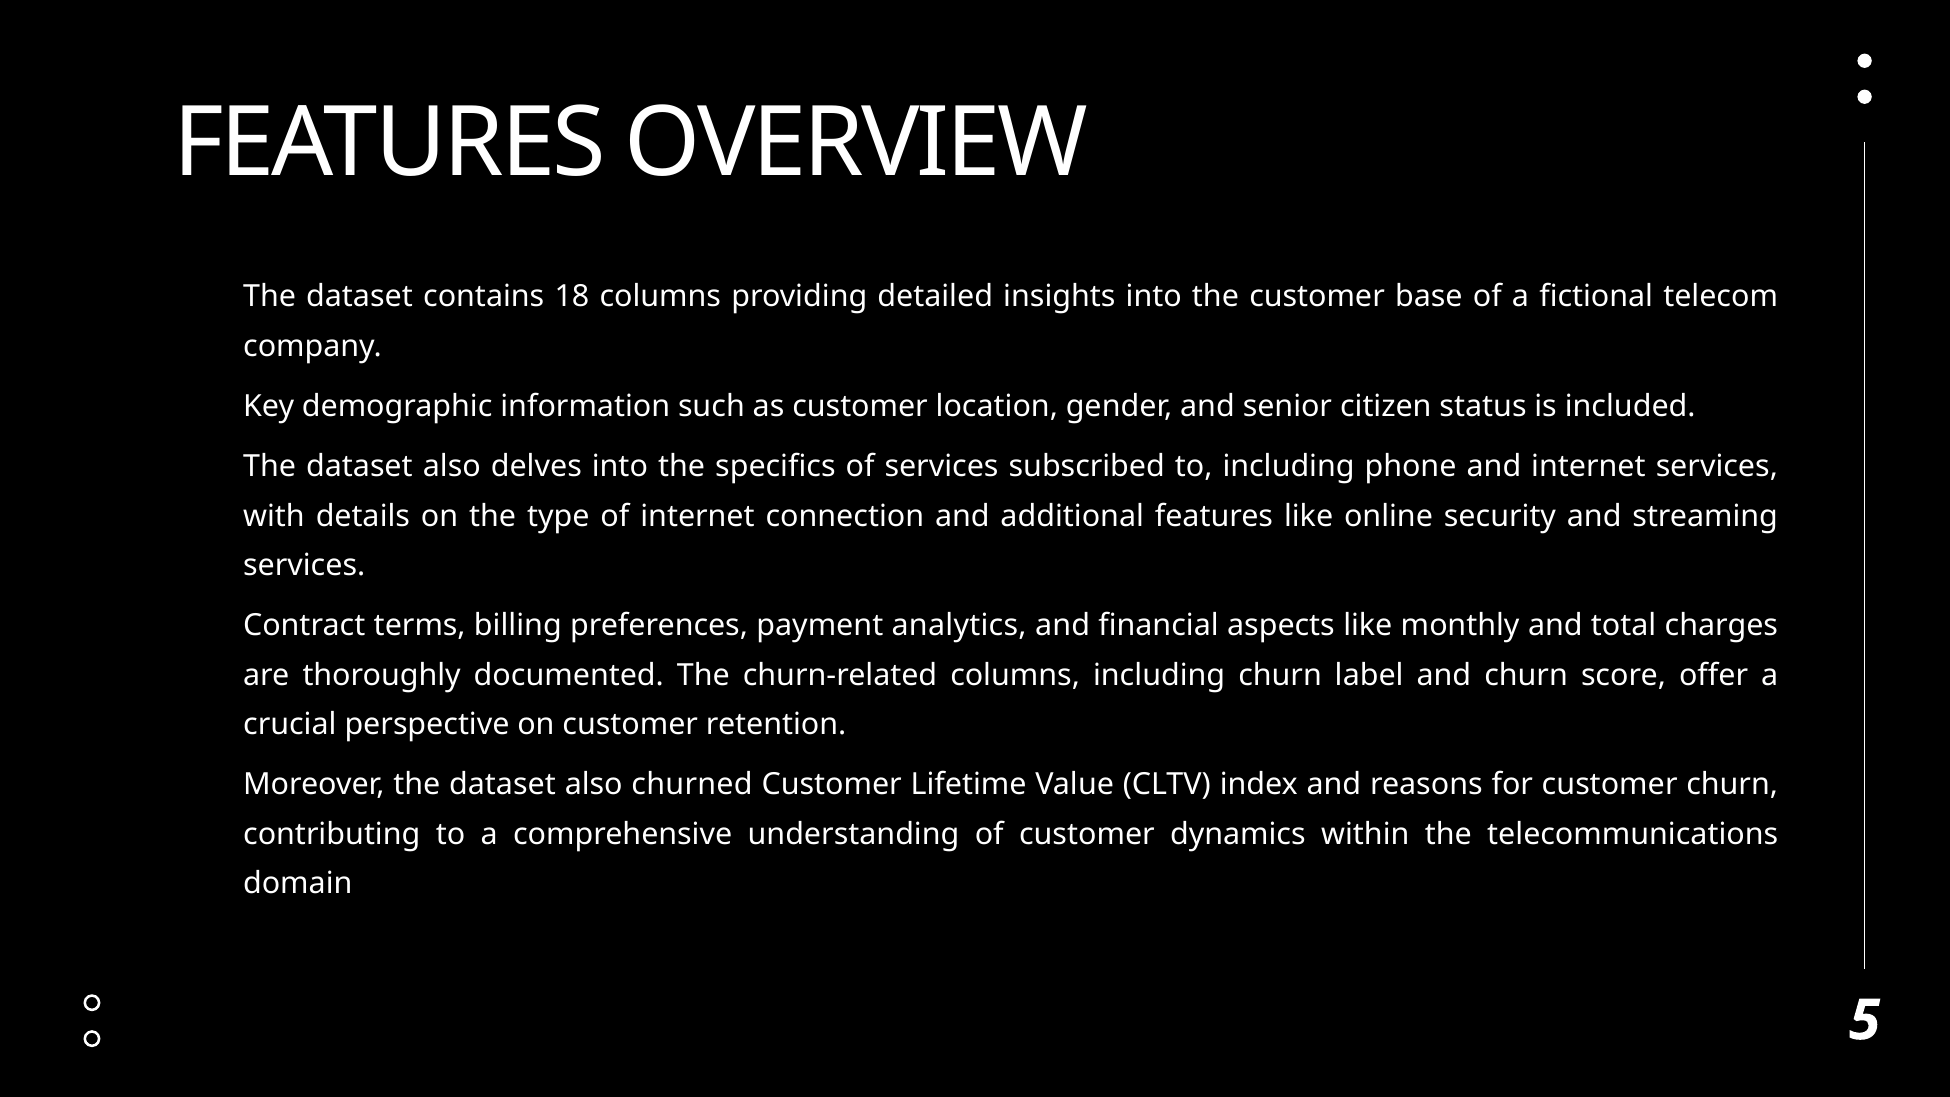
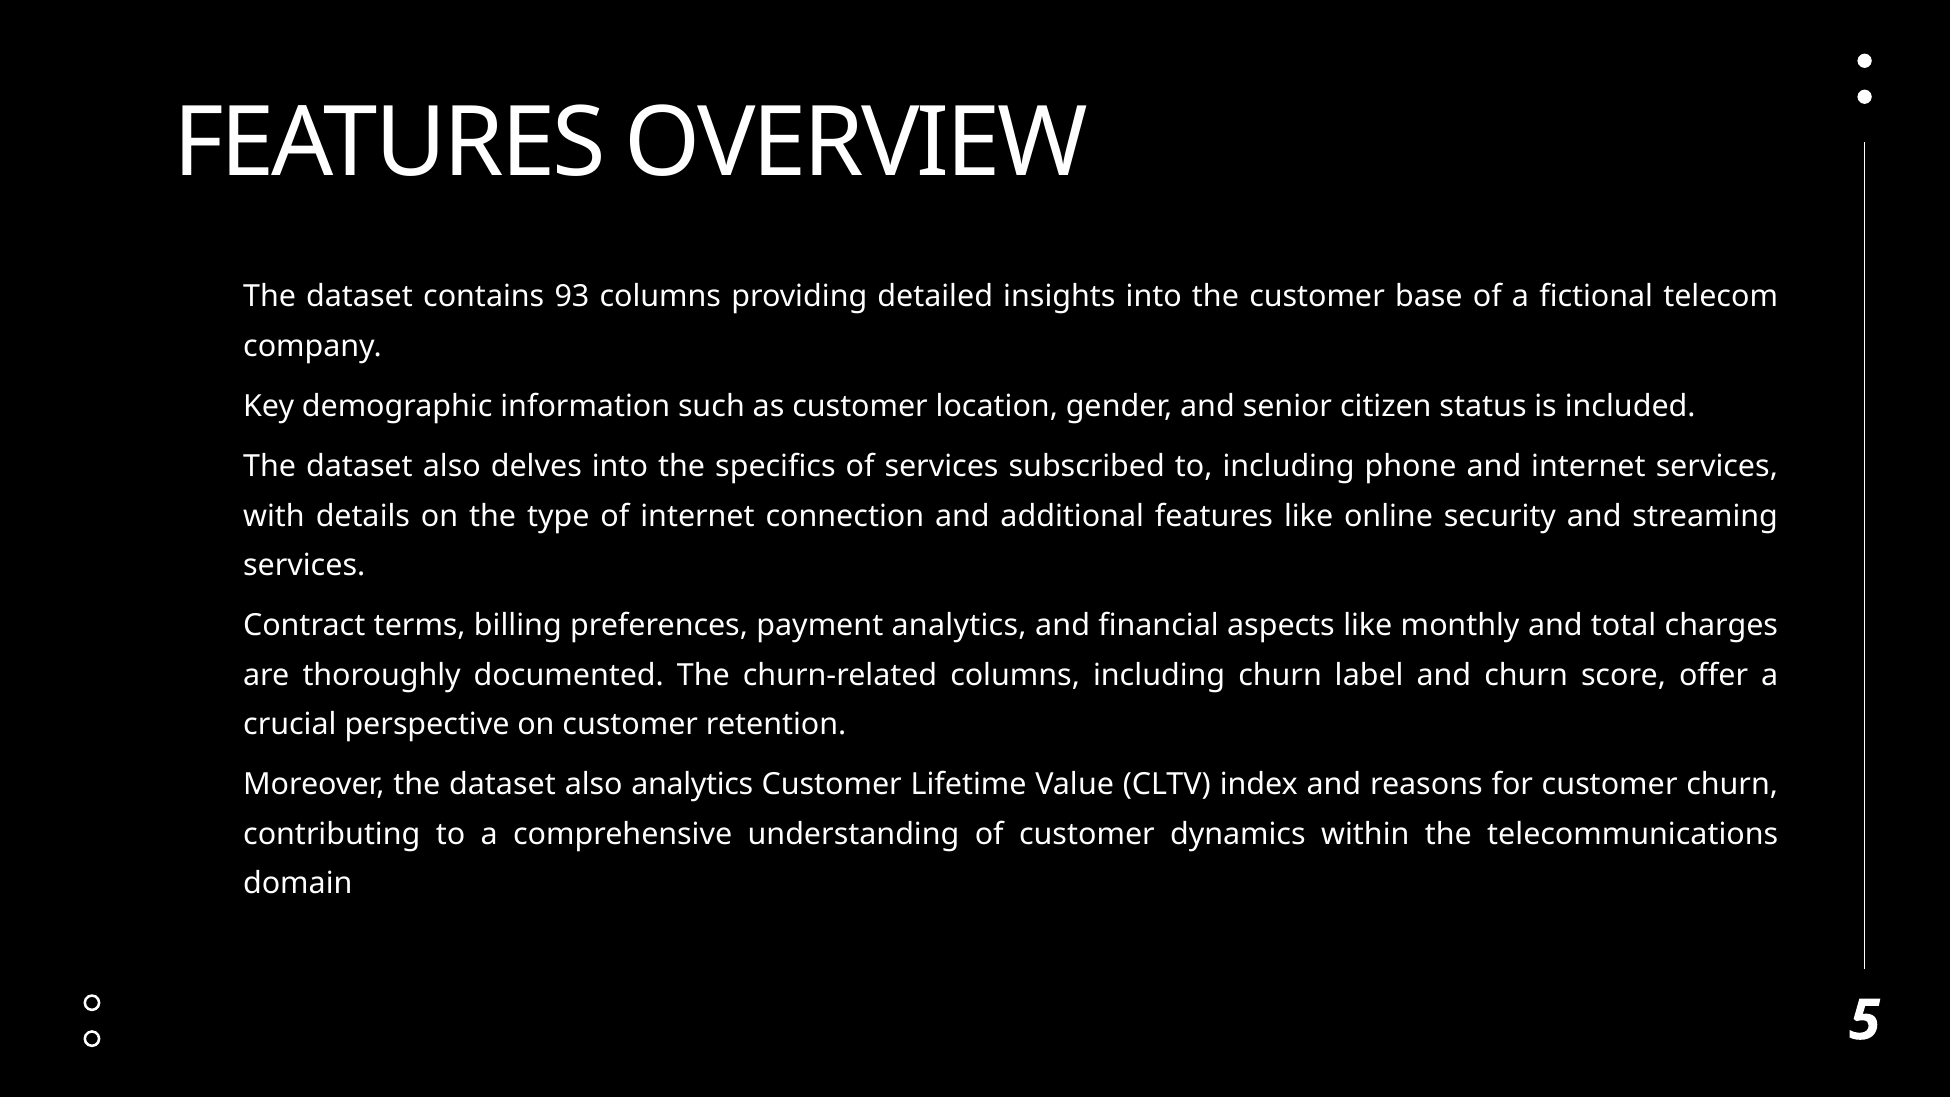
18: 18 -> 93
also churned: churned -> analytics
